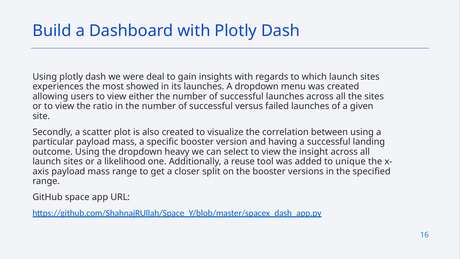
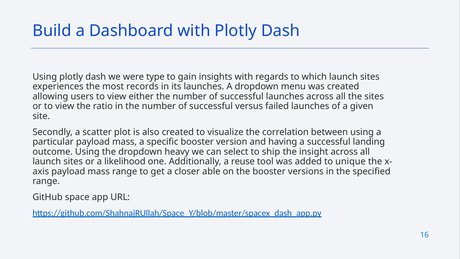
deal: deal -> type
showed: showed -> records
select to view: view -> ship
split: split -> able
